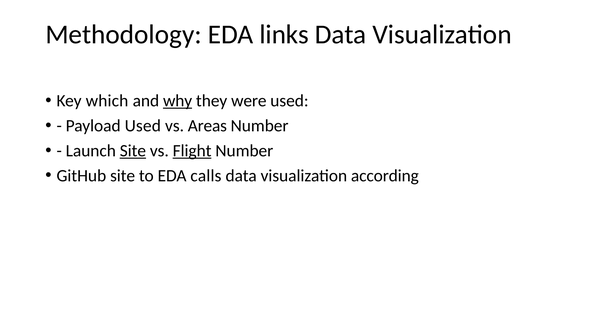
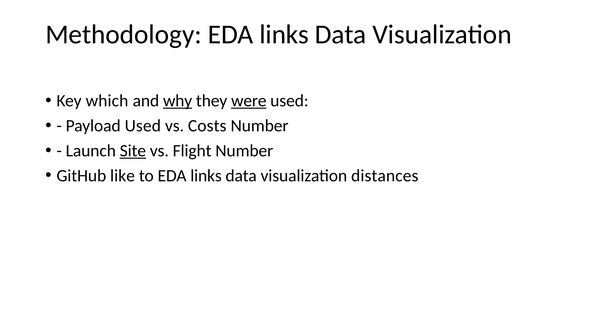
were underline: none -> present
Areas: Areas -> Costs
Flight underline: present -> none
GitHub site: site -> like
to EDA calls: calls -> links
according: according -> distances
